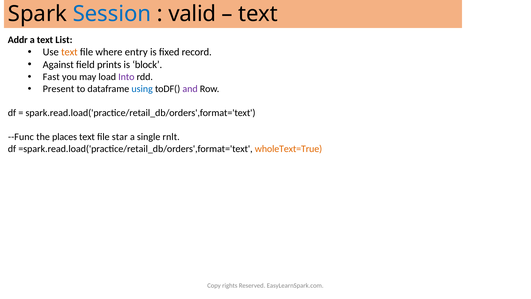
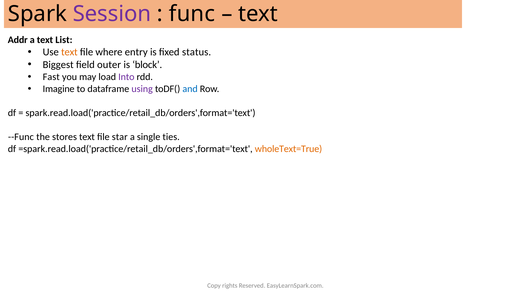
Session colour: blue -> purple
valid: valid -> func
record: record -> status
Against: Against -> Biggest
prints: prints -> outer
Present: Present -> Imagine
using colour: blue -> purple
and colour: purple -> blue
places: places -> stores
rnlt: rnlt -> ties
